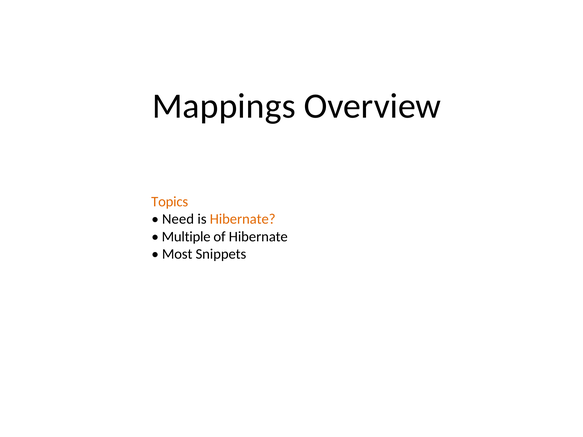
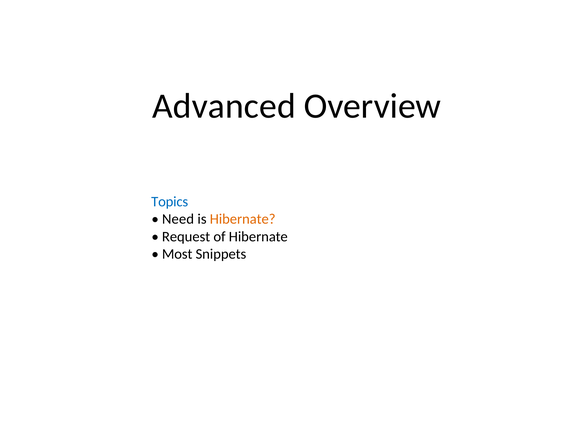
Mappings: Mappings -> Advanced
Topics colour: orange -> blue
Multiple: Multiple -> Request
